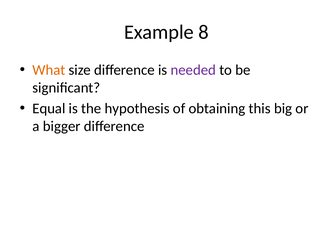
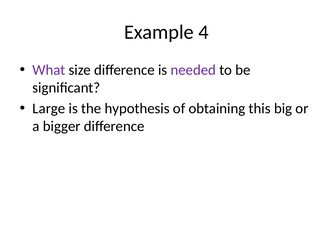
8: 8 -> 4
What colour: orange -> purple
Equal: Equal -> Large
